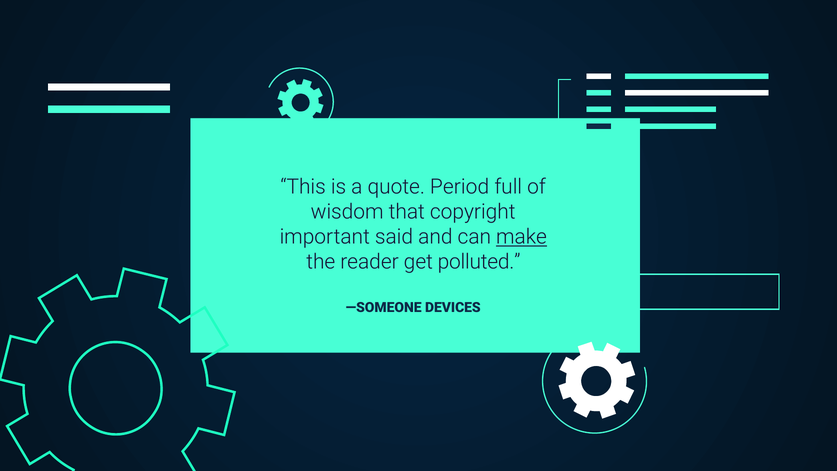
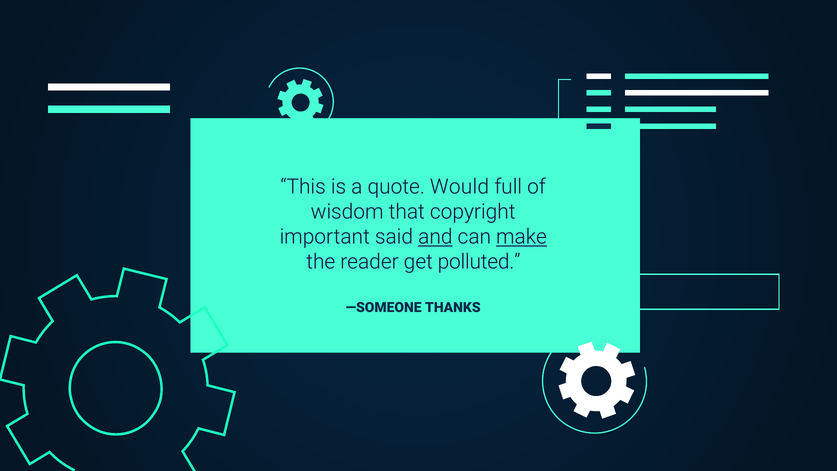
Period: Period -> Would
and underline: none -> present
DEVICES: DEVICES -> THANKS
